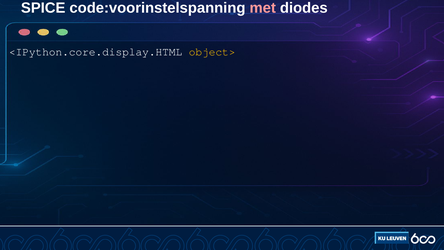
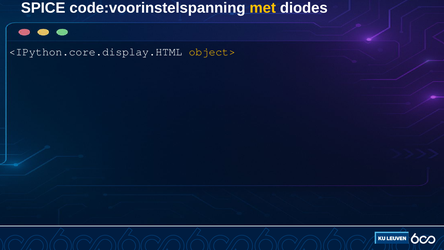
met colour: pink -> yellow
